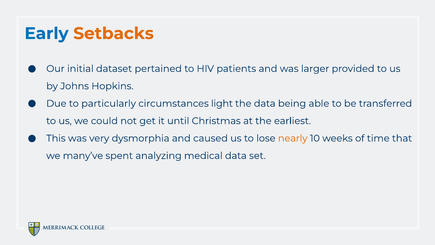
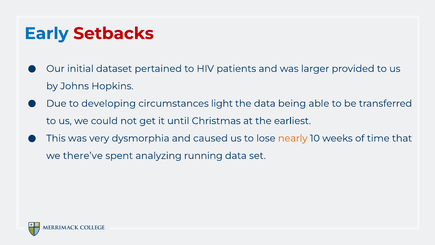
Setbacks colour: orange -> red
particularly: particularly -> developing
many’ve: many’ve -> there’ve
medical: medical -> running
